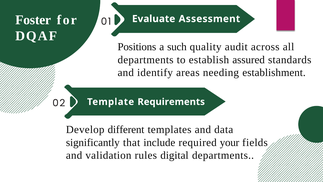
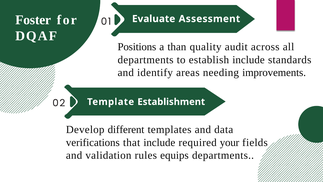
such: such -> than
establish assured: assured -> include
establishment: establishment -> improvements
Requirements: Requirements -> Establishment
significantly: significantly -> verifications
digital: digital -> equips
